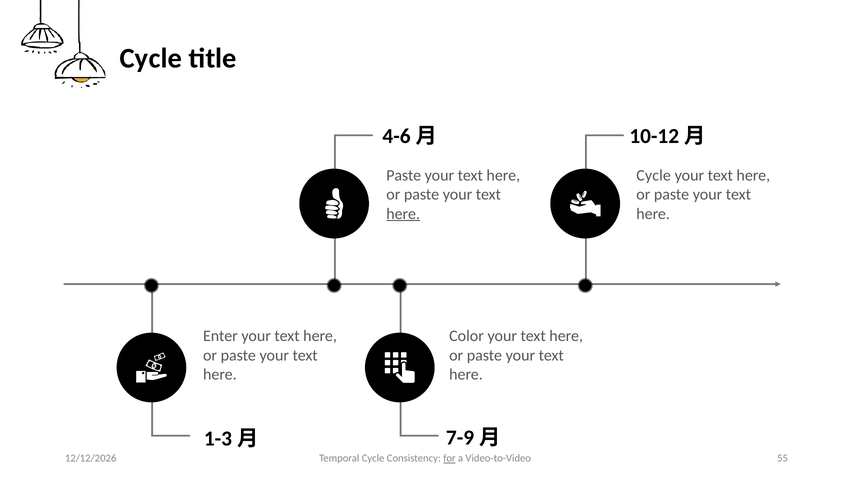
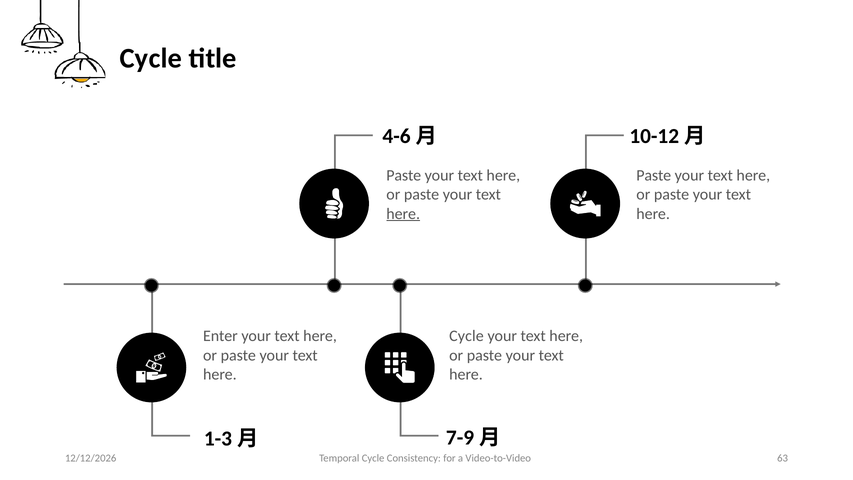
Cycle at (654, 175): Cycle -> Paste
Color at (467, 336): Color -> Cycle
for underline: present -> none
55: 55 -> 63
